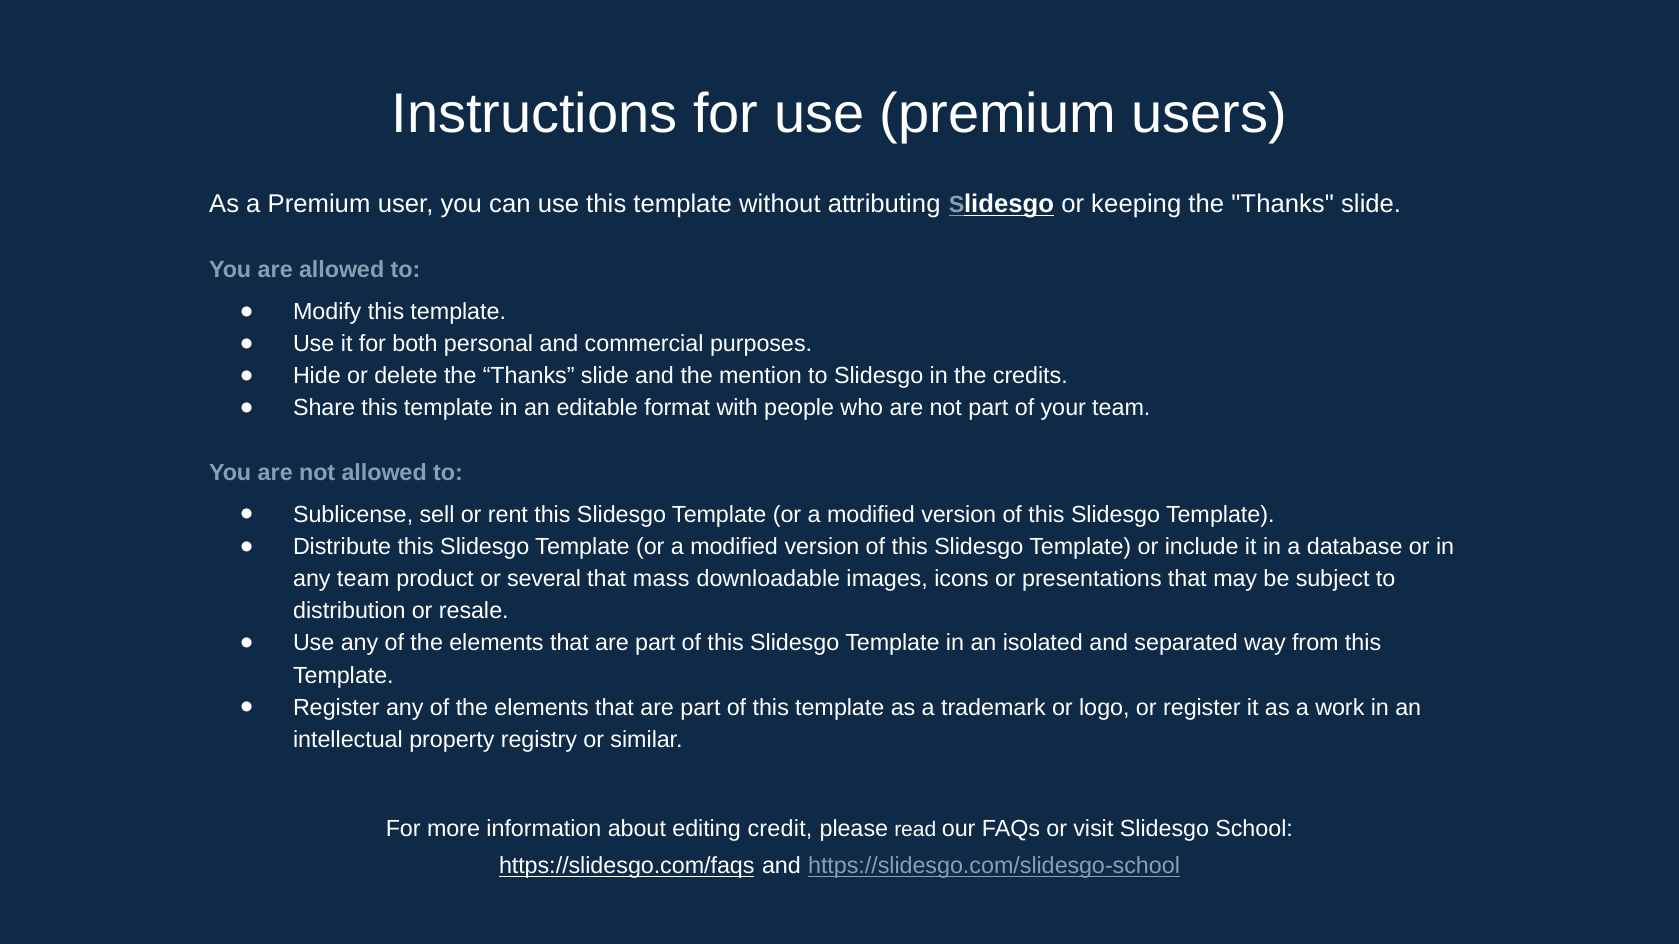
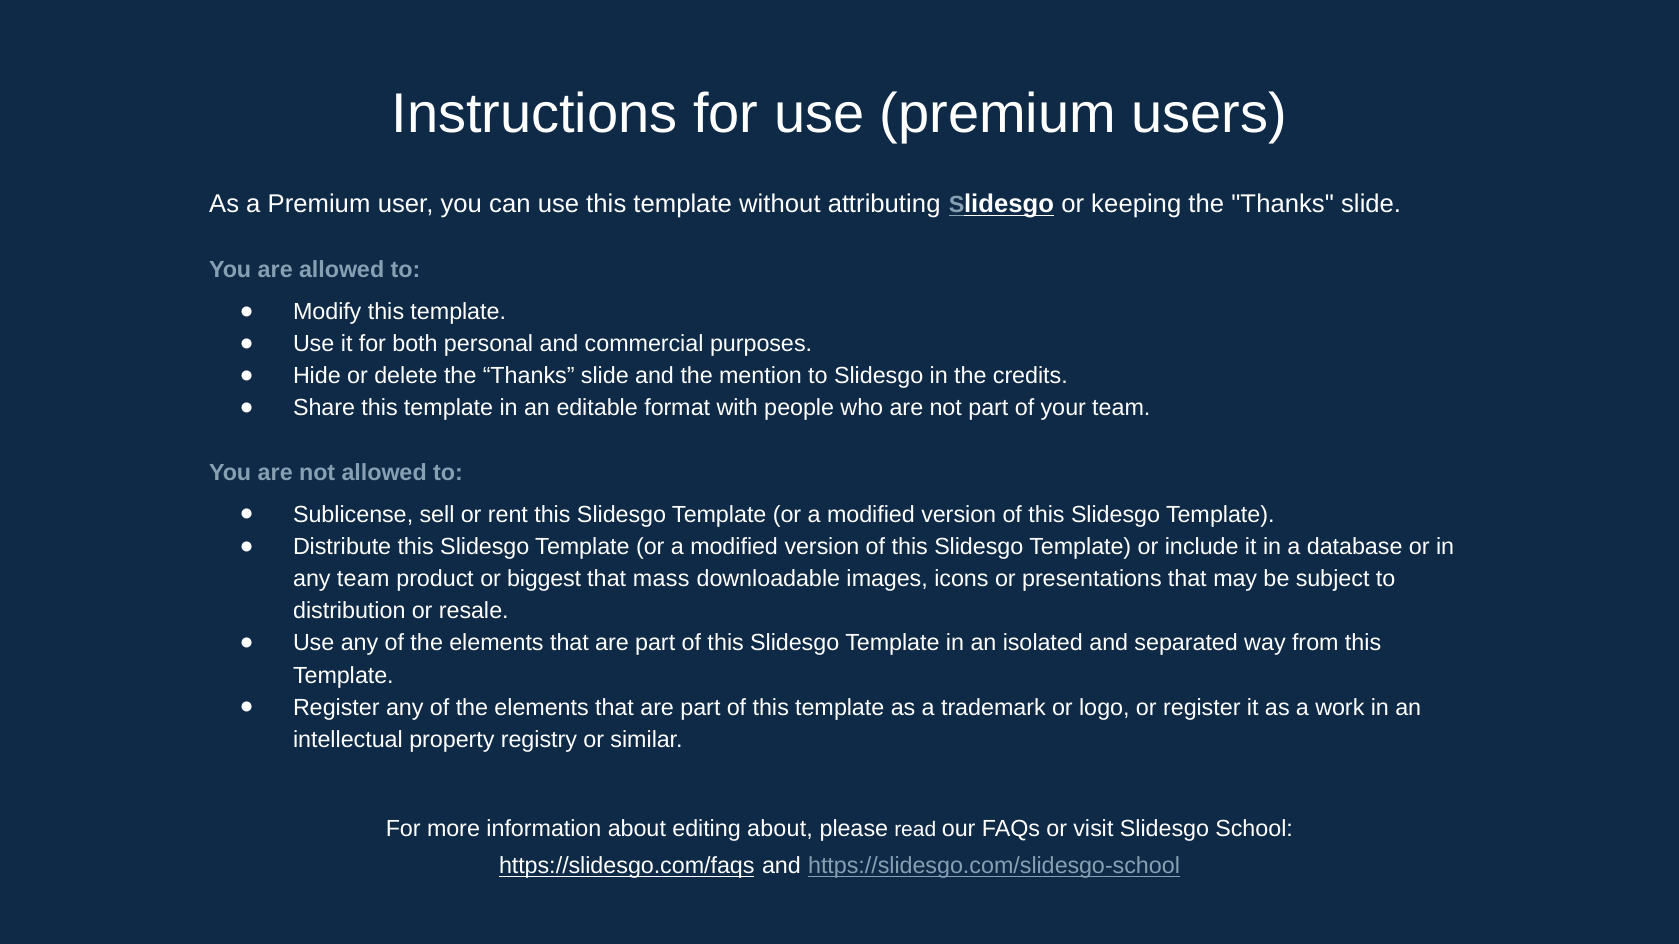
several: several -> biggest
editing credit: credit -> about
